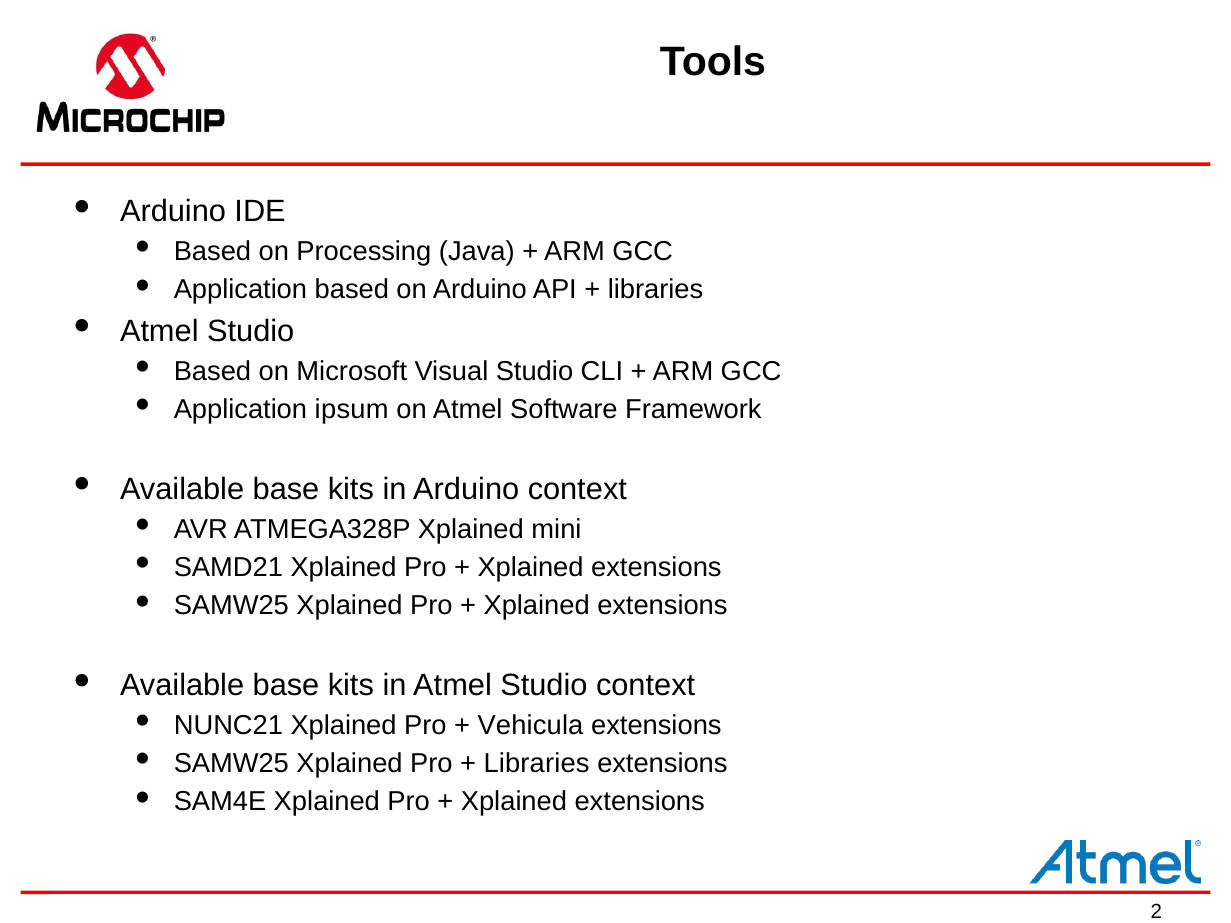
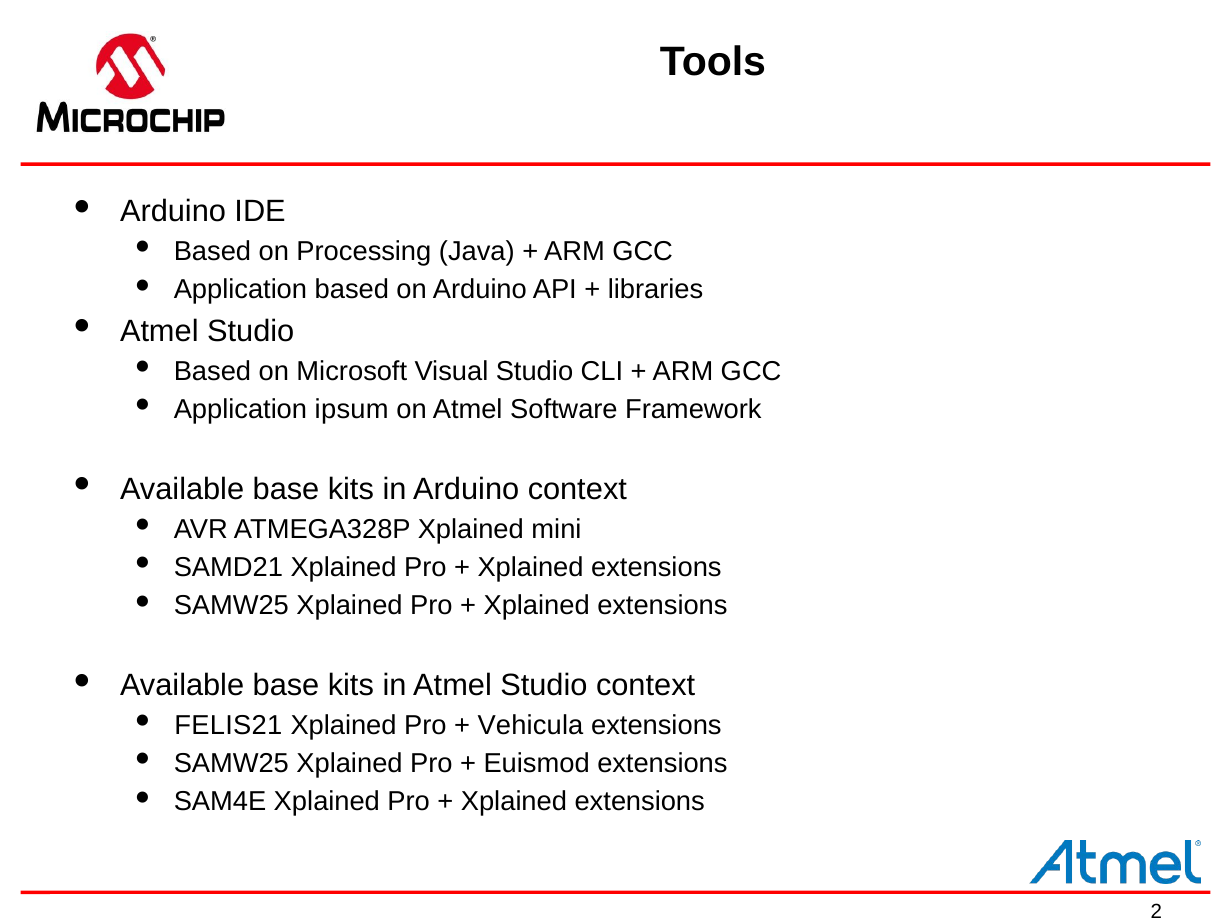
NUNC21: NUNC21 -> FELIS21
Libraries at (537, 764): Libraries -> Euismod
